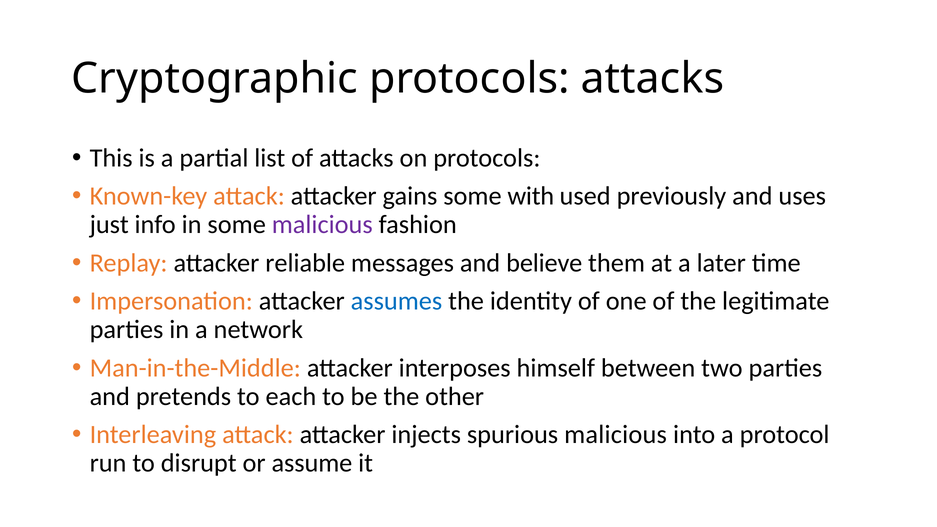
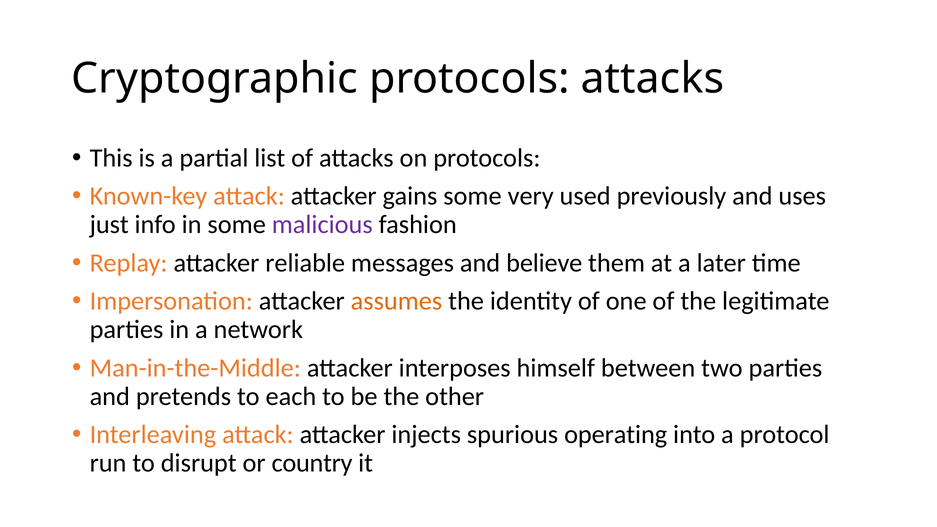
with: with -> very
assumes colour: blue -> orange
spurious malicious: malicious -> operating
assume: assume -> country
